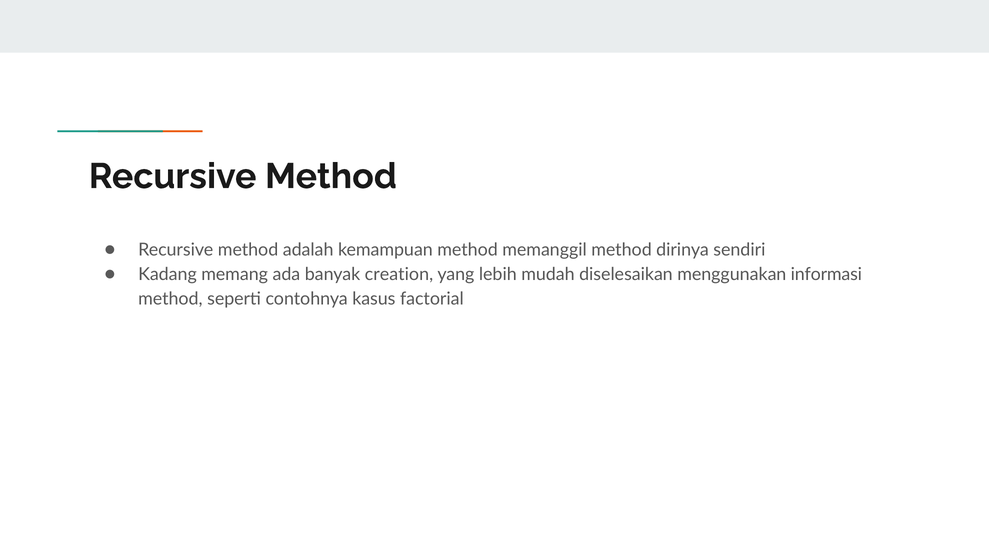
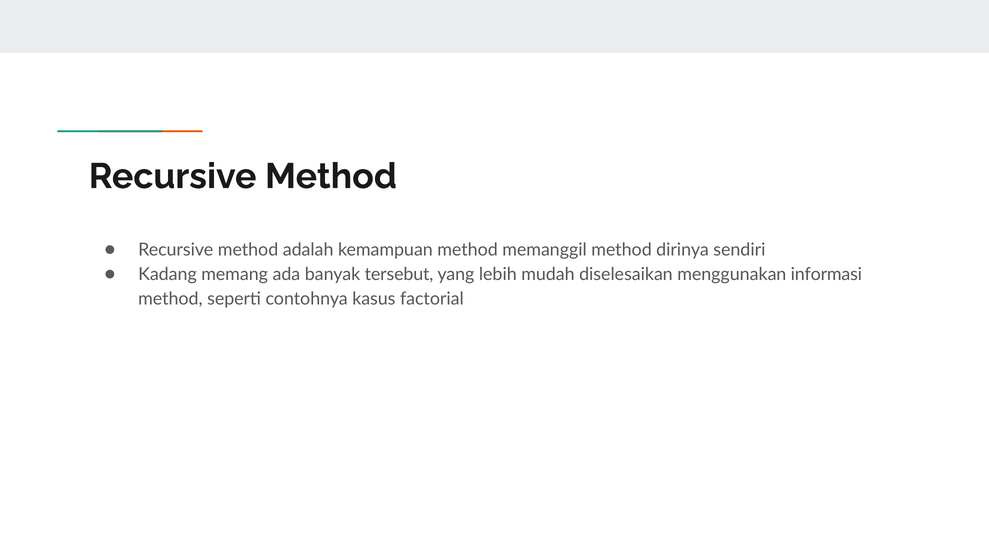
creation: creation -> tersebut
